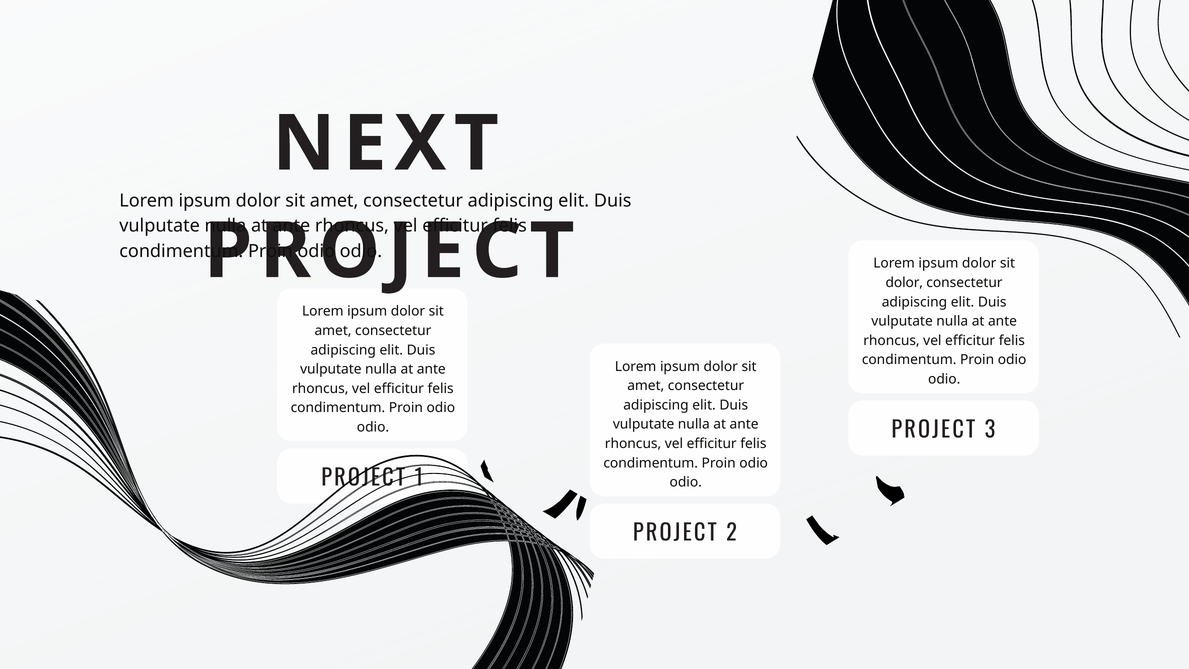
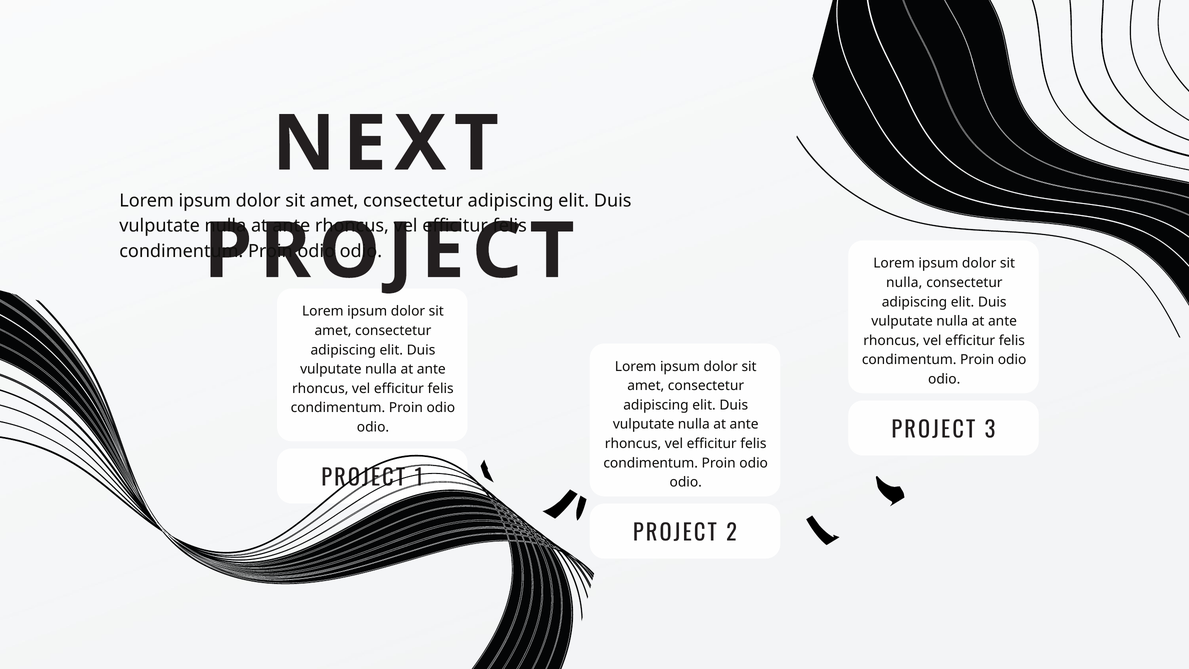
dolor at (904, 283): dolor -> nulla
